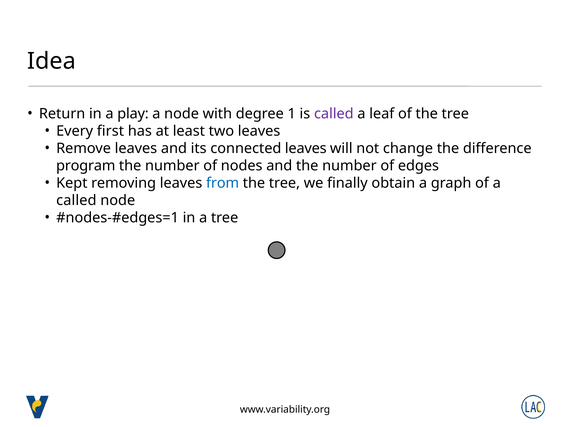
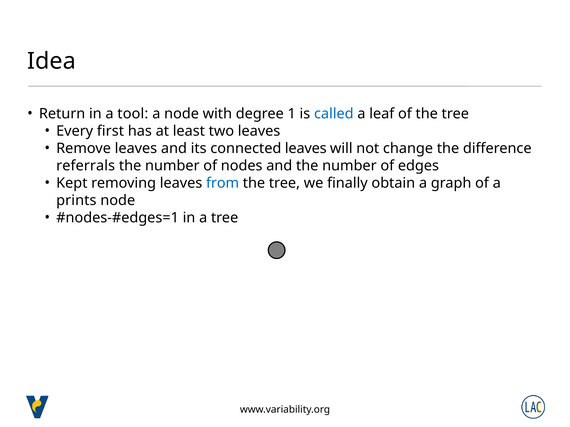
play: play -> tool
called at (334, 114) colour: purple -> blue
program: program -> referrals
called at (76, 201): called -> prints
